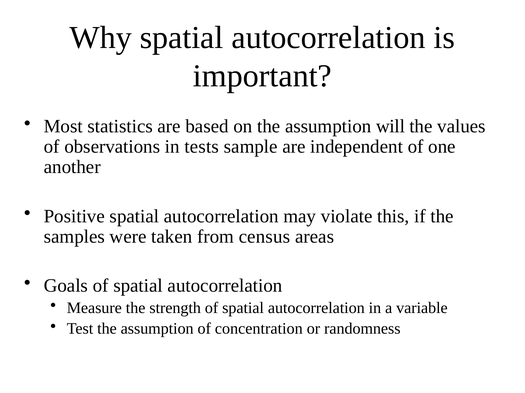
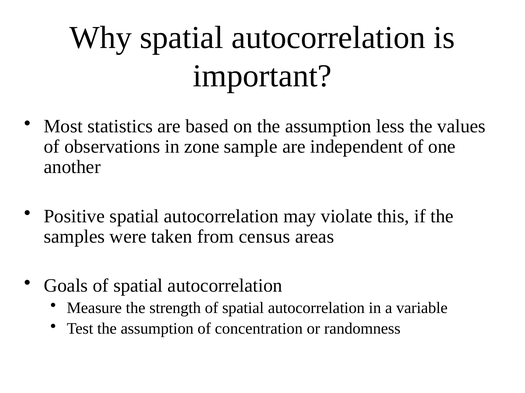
will: will -> less
tests: tests -> zone
